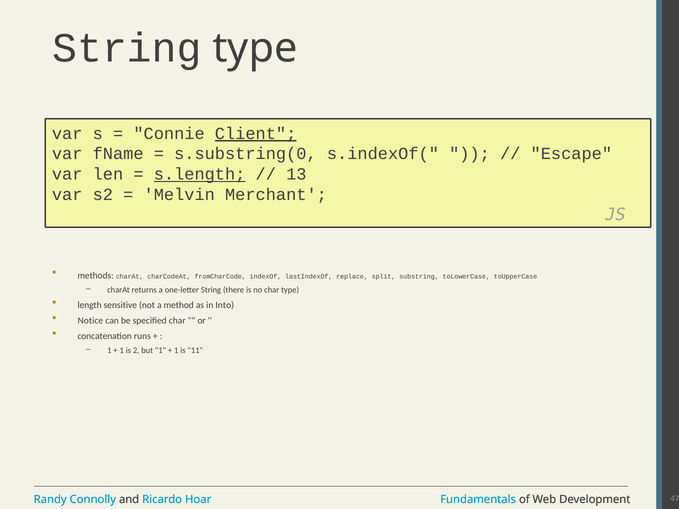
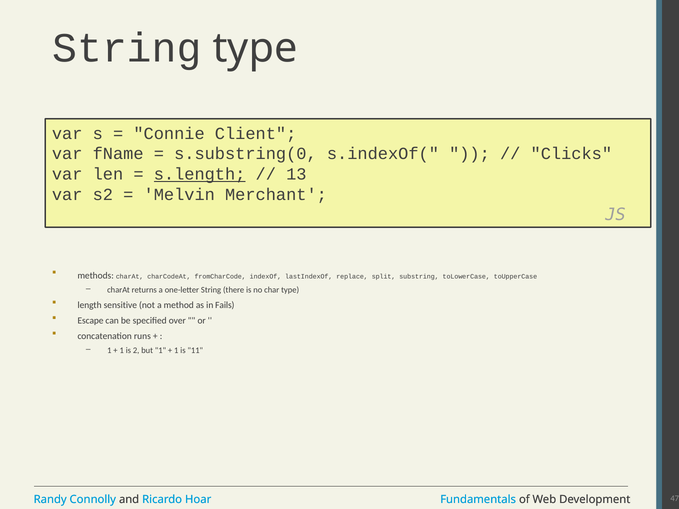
Client underline: present -> none
Escape: Escape -> Clicks
Into: Into -> Fails
Notice: Notice -> Escape
specified char: char -> over
